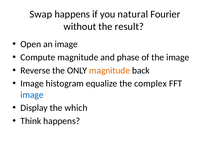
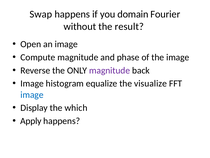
natural: natural -> domain
magnitude at (110, 70) colour: orange -> purple
complex: complex -> visualize
Think: Think -> Apply
